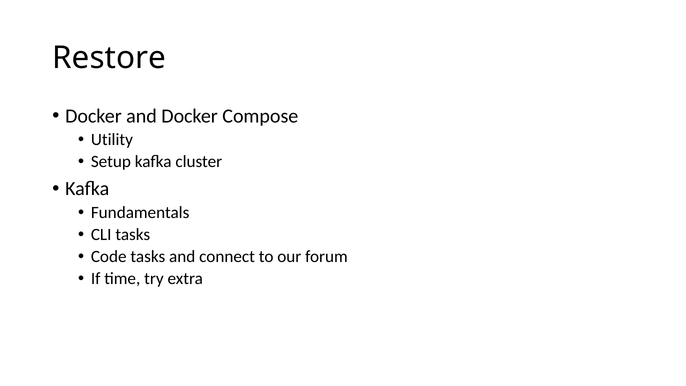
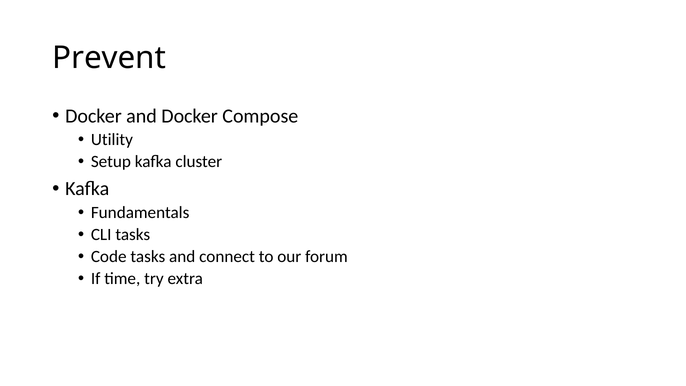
Restore: Restore -> Prevent
